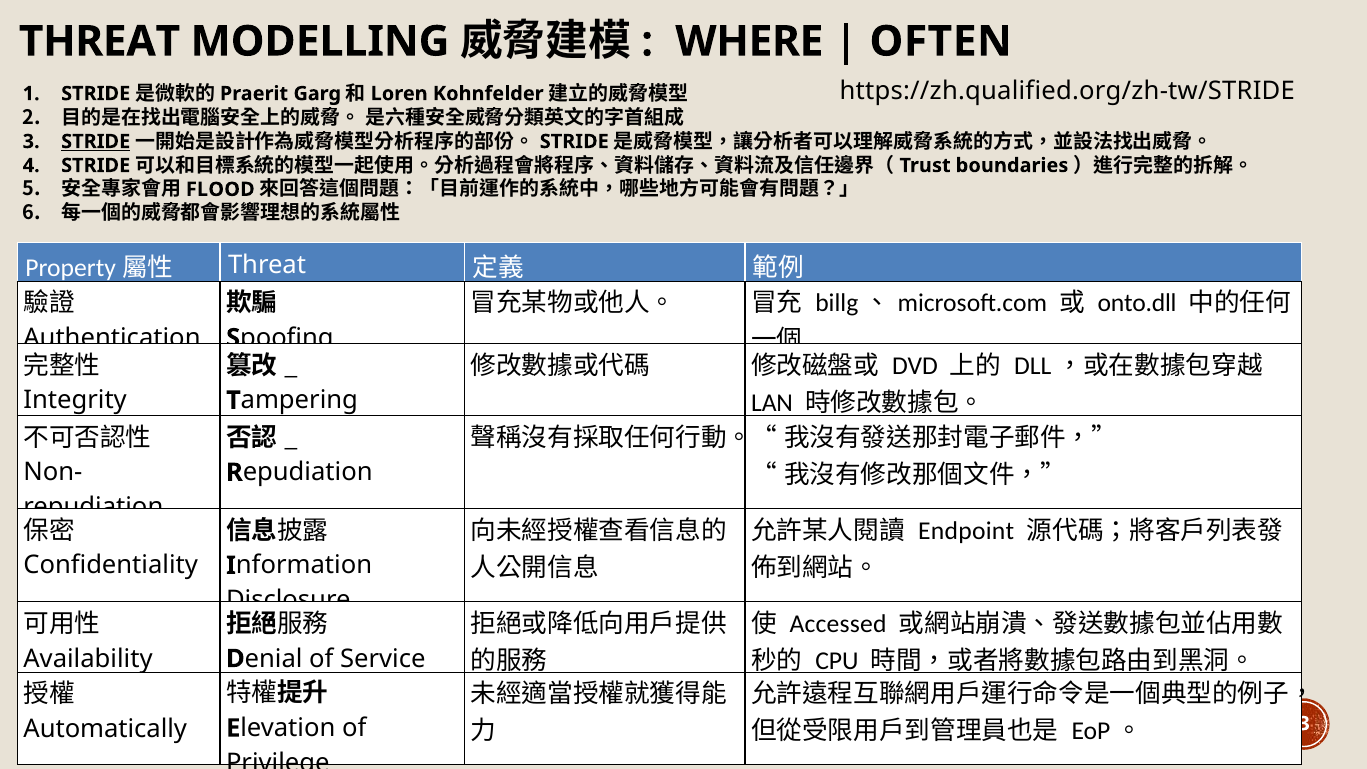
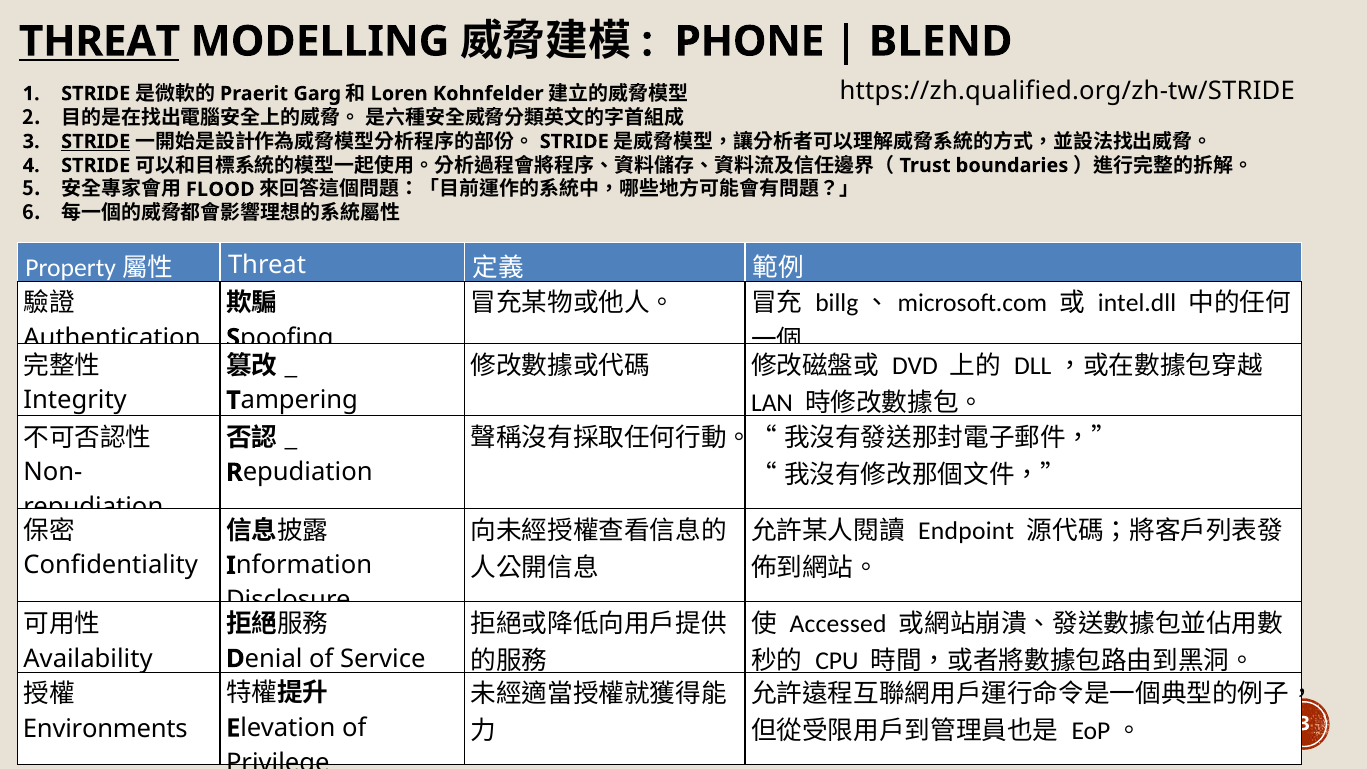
THREAT at (99, 41) underline: none -> present
WHERE: WHERE -> PHONE
OFTEN: OFTEN -> BLEND
onto.dll: onto.dll -> intel.dll
Automatically: Automatically -> Environments
